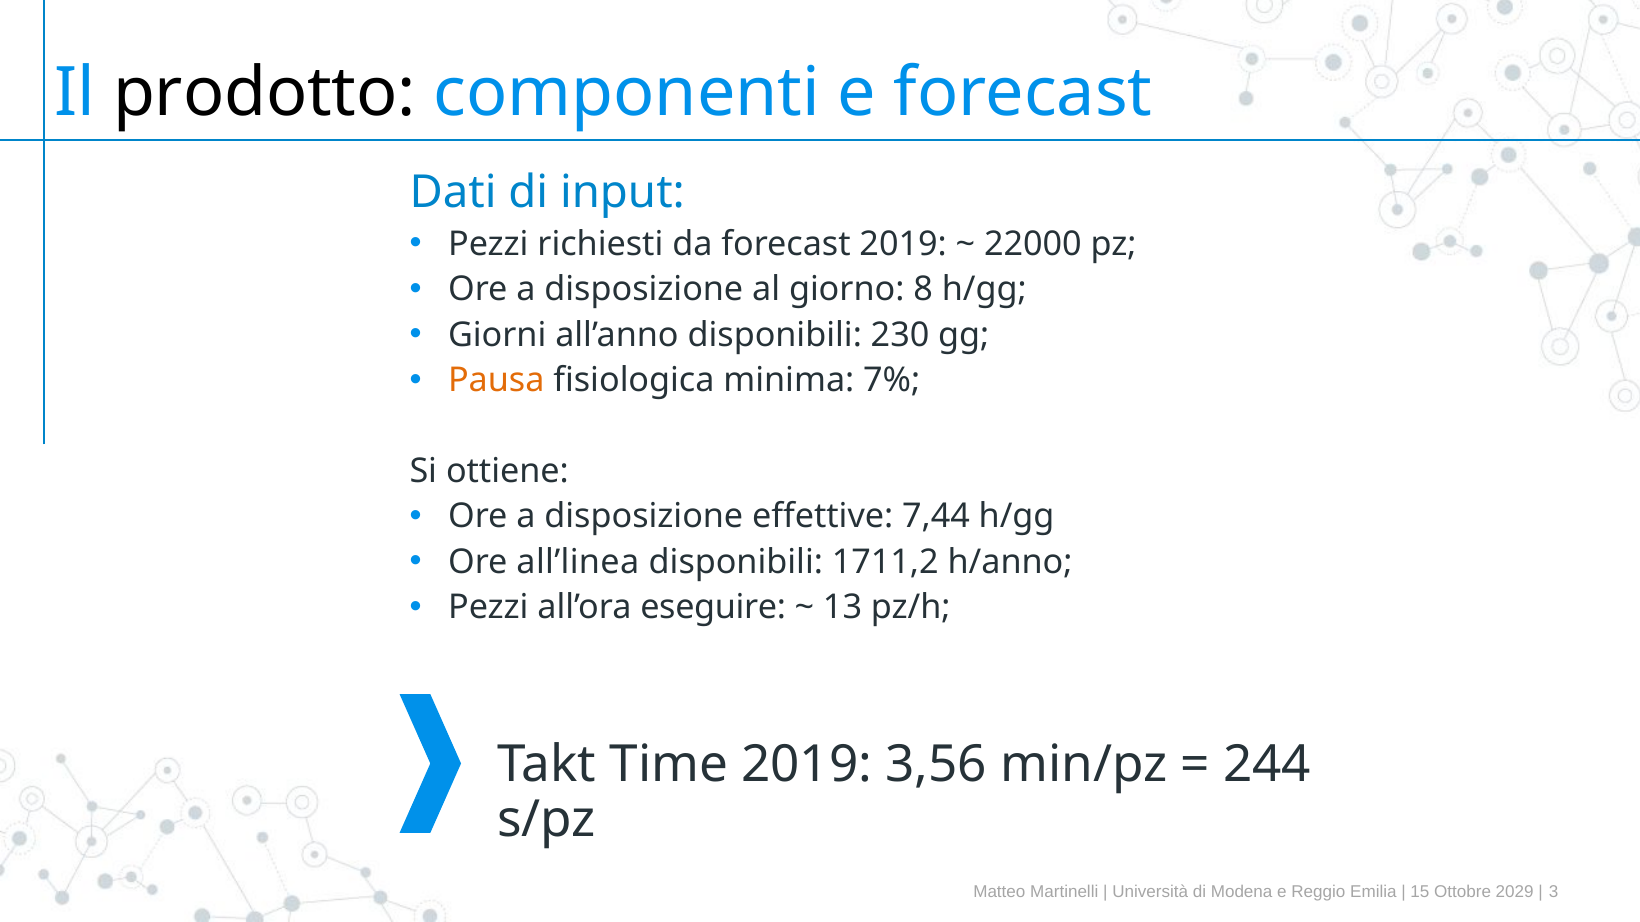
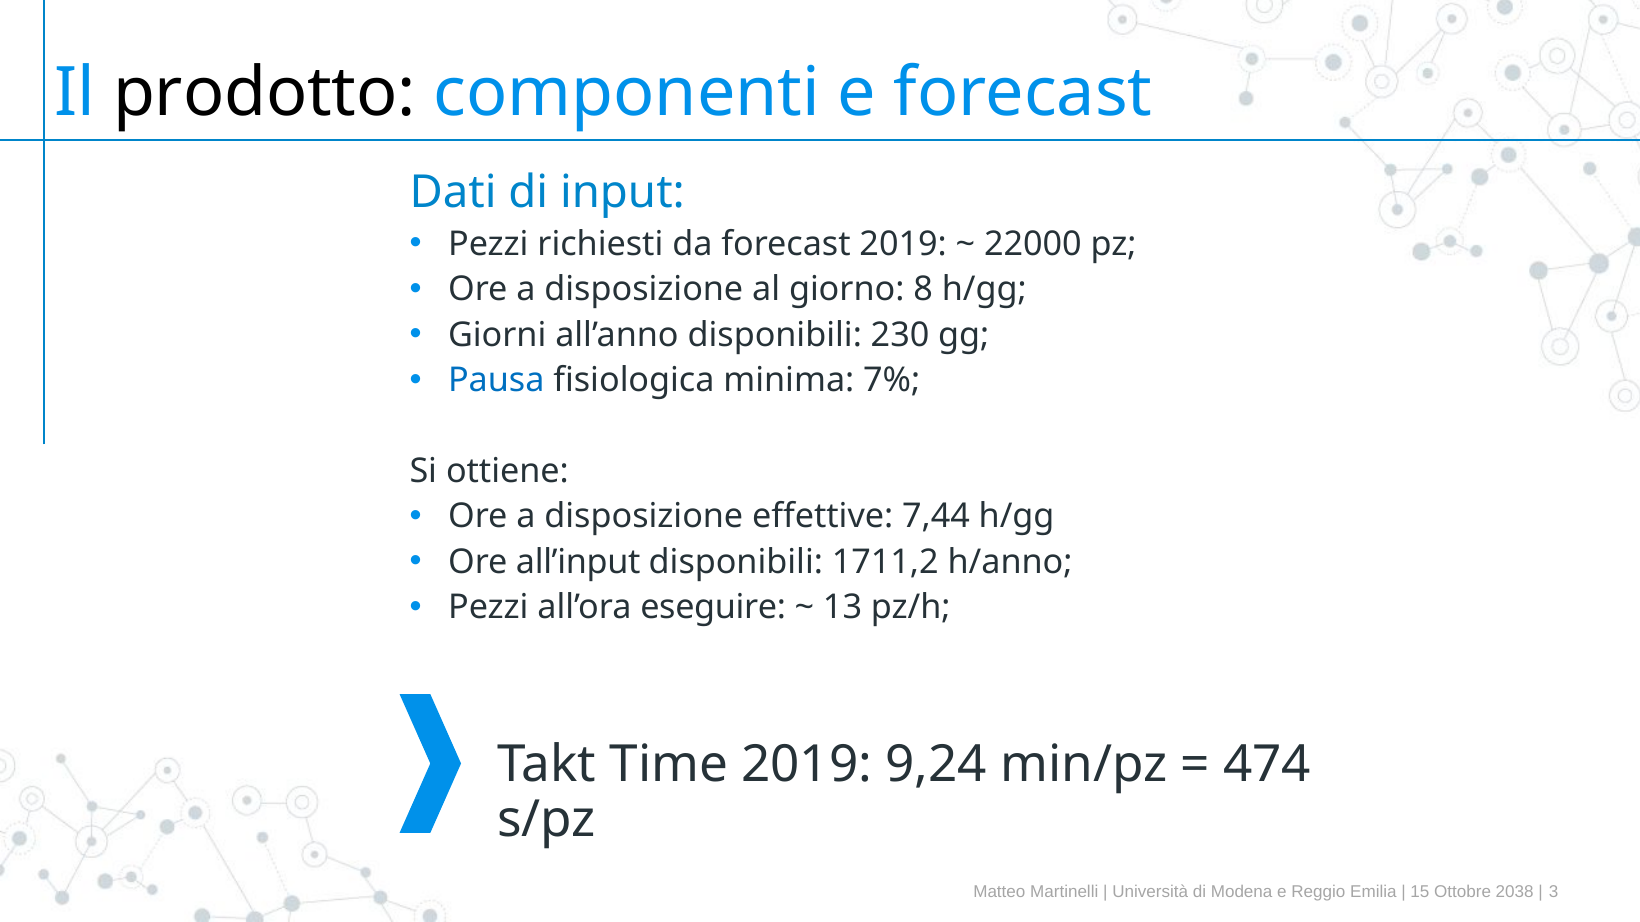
Pausa colour: orange -> blue
all’linea: all’linea -> all’input
3,56: 3,56 -> 9,24
244: 244 -> 474
2029: 2029 -> 2038
